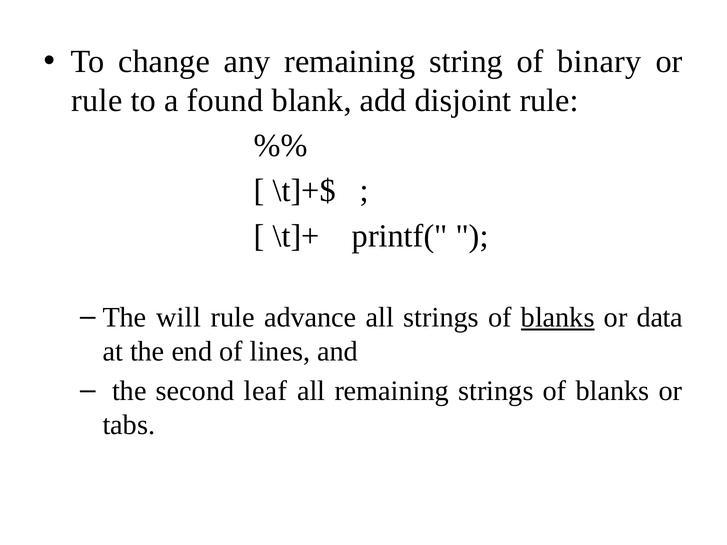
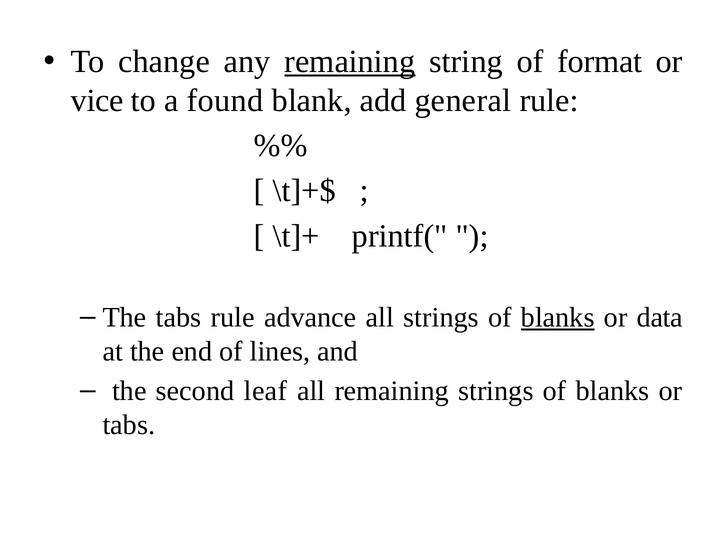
remaining at (350, 62) underline: none -> present
binary: binary -> format
rule at (97, 100): rule -> vice
disjoint: disjoint -> general
The will: will -> tabs
